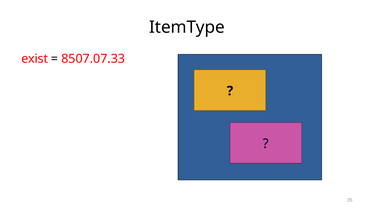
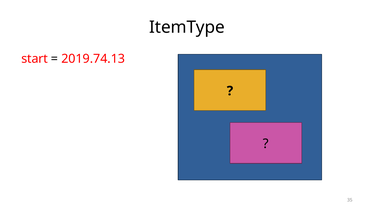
exist: exist -> start
8507.07.33: 8507.07.33 -> 2019.74.13
